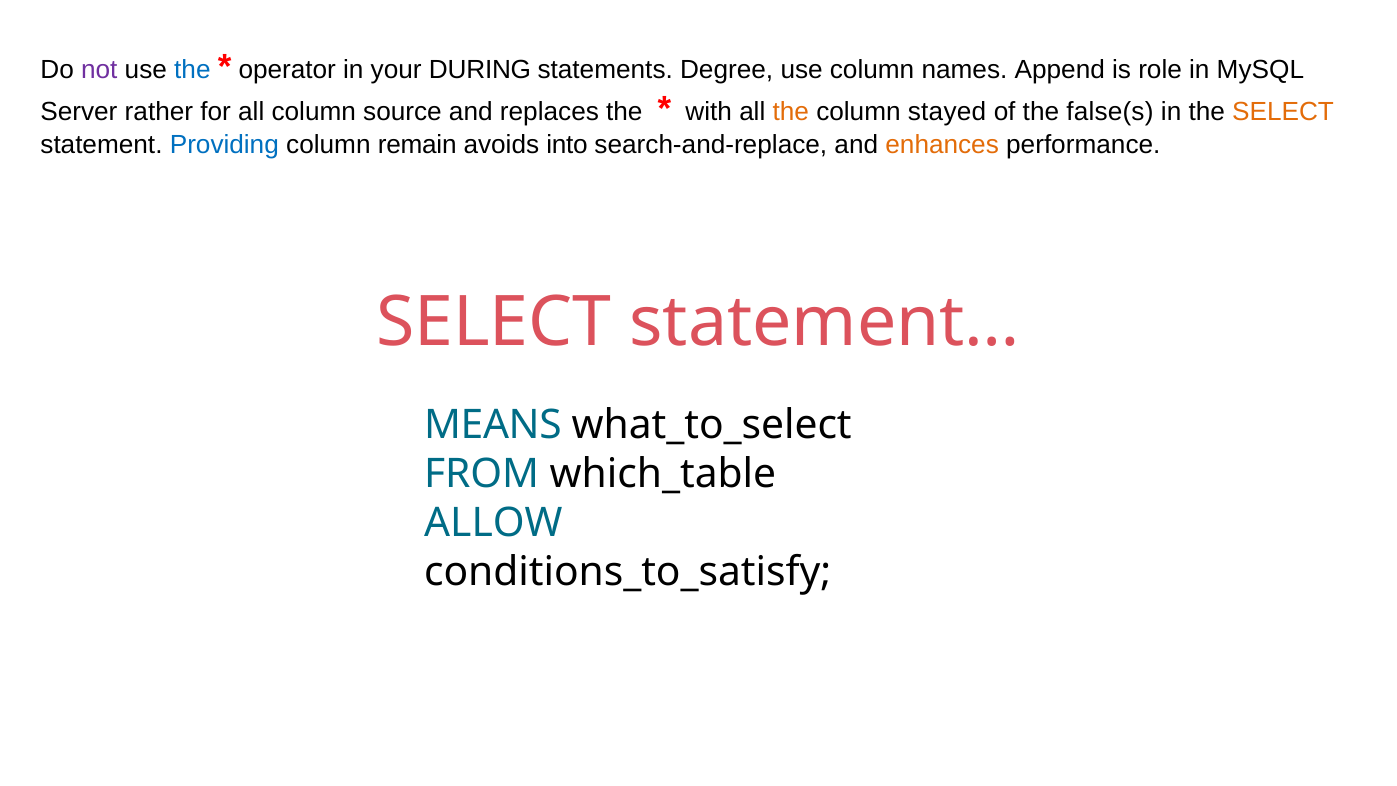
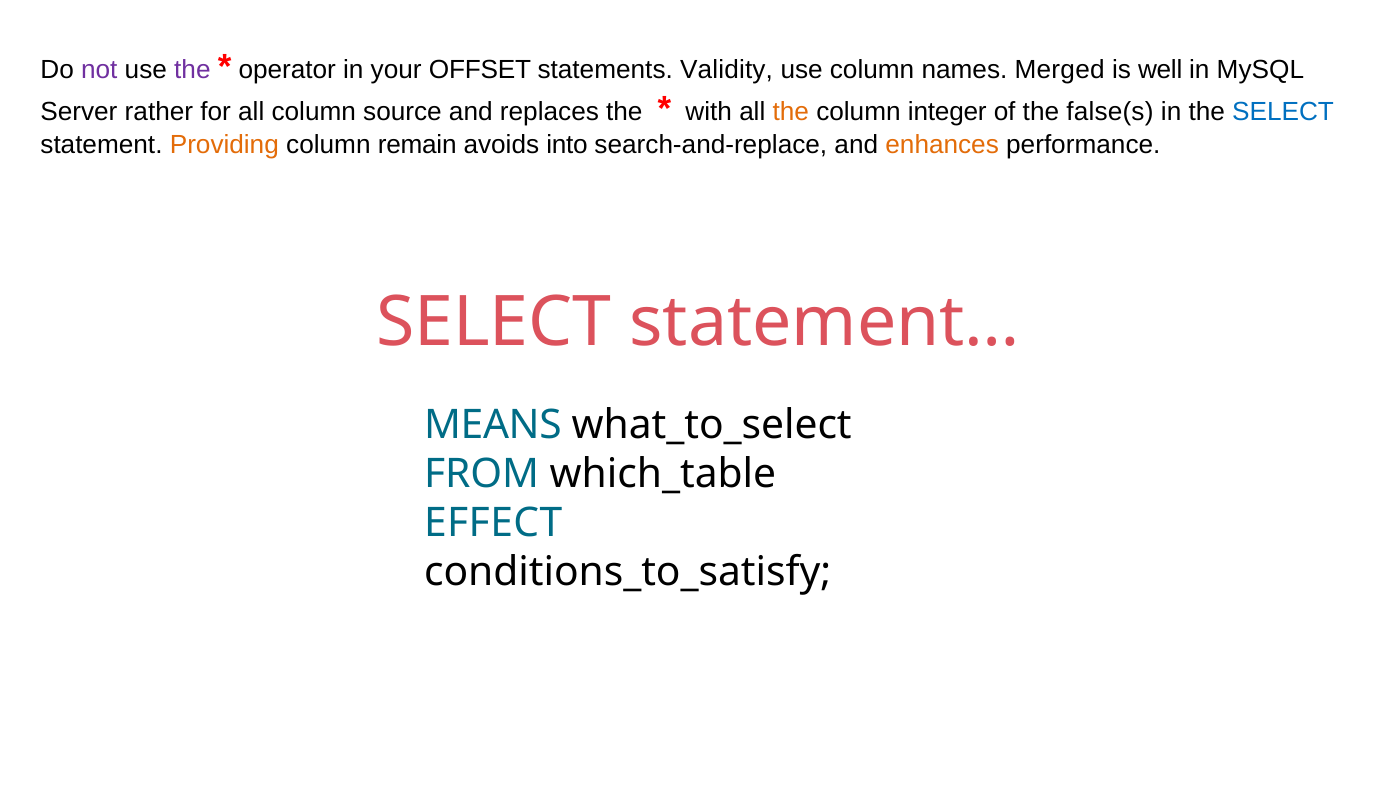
the at (192, 70) colour: blue -> purple
DURING: DURING -> OFFSET
Degree: Degree -> Validity
Append: Append -> Merged
role: role -> well
stayed: stayed -> integer
SELECT at (1283, 111) colour: orange -> blue
Providing colour: blue -> orange
ALLOW: ALLOW -> EFFECT
